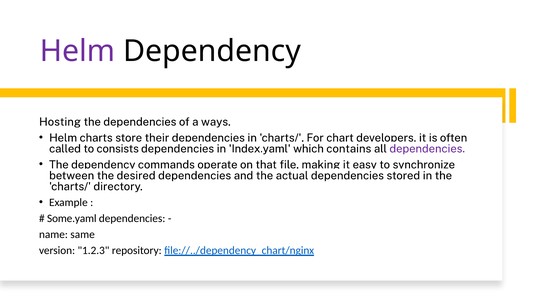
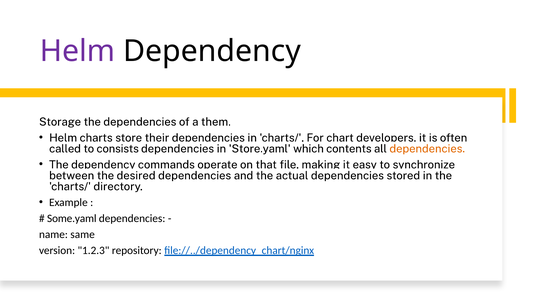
Hosting: Hosting -> Storage
ways: ways -> them
Index.yaml: Index.yaml -> Store.yaml
contains: contains -> contents
dependencies at (427, 149) colour: purple -> orange
